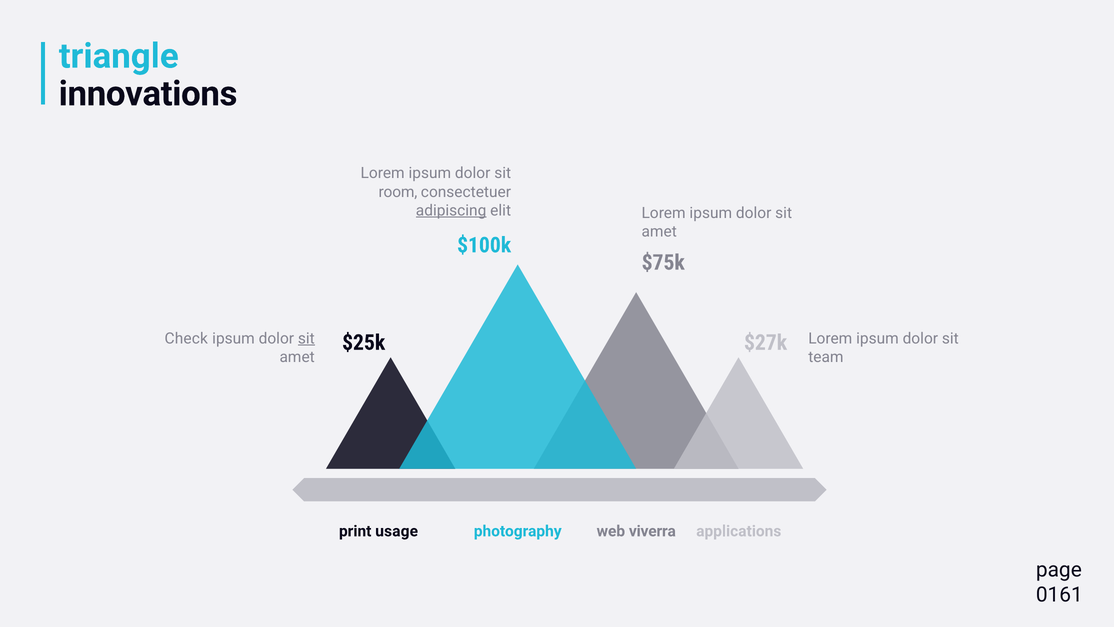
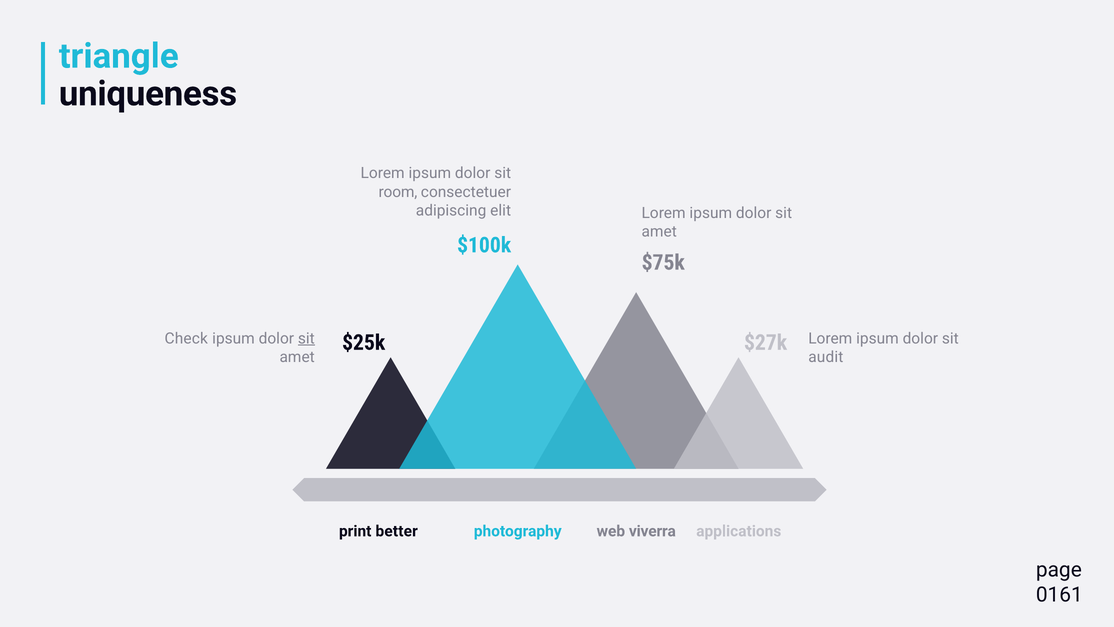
innovations: innovations -> uniqueness
adipiscing underline: present -> none
team: team -> audit
usage: usage -> better
